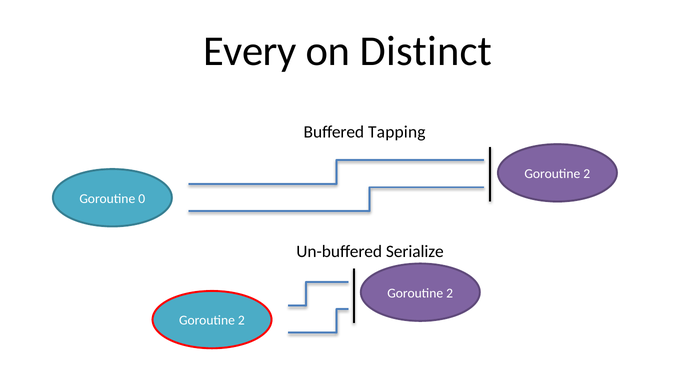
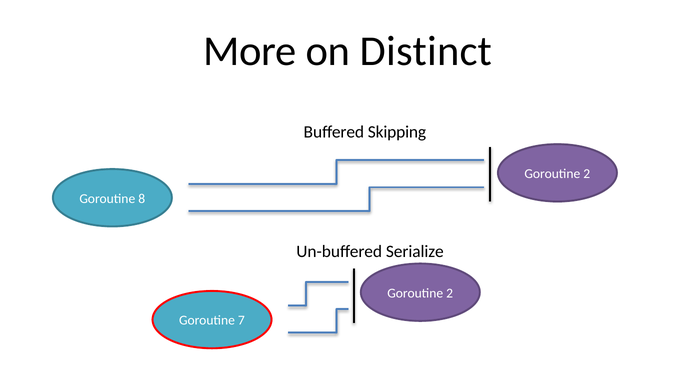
Every: Every -> More
Tapping: Tapping -> Skipping
0: 0 -> 8
2 at (241, 321): 2 -> 7
